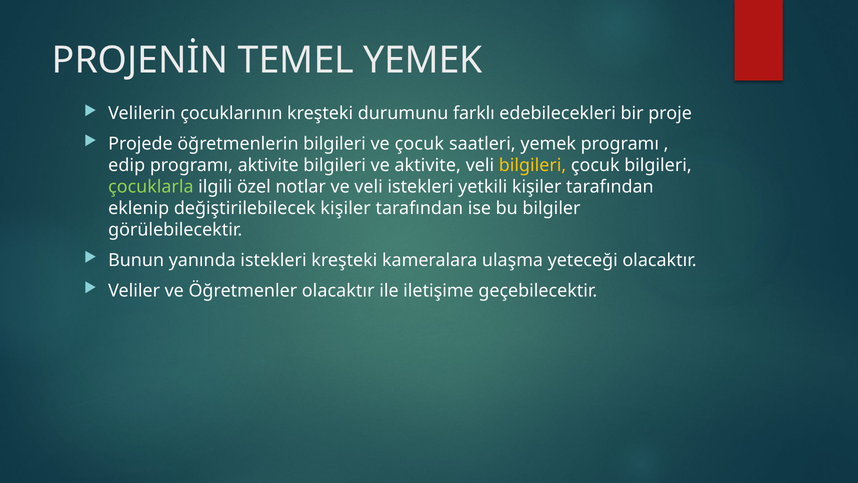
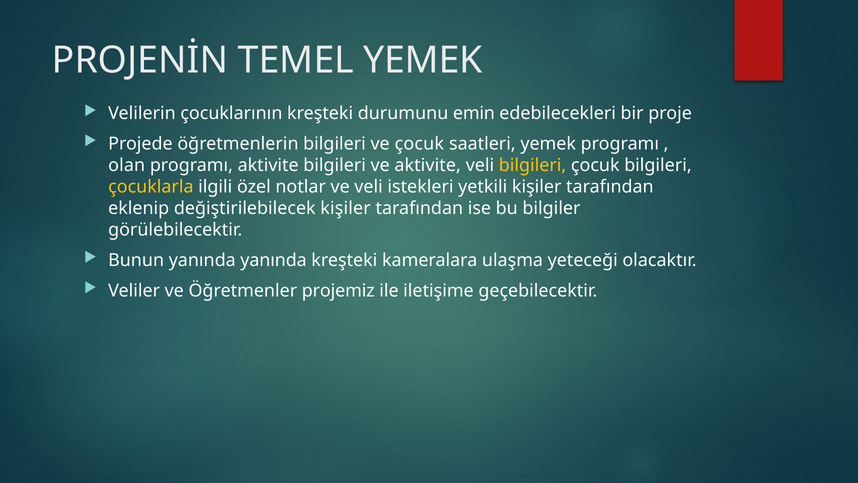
farklı: farklı -> emin
edip: edip -> olan
çocuklarla colour: light green -> yellow
yanında istekleri: istekleri -> yanında
Öğretmenler olacaktır: olacaktır -> projemiz
